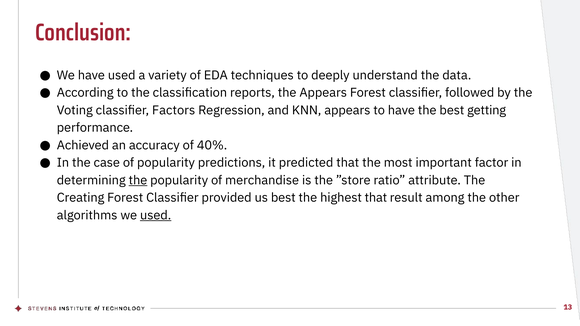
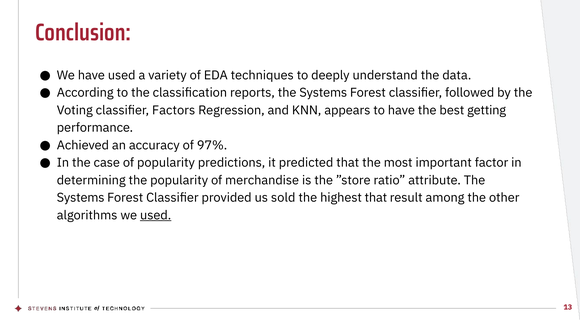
reports the Appears: Appears -> Systems
40%: 40% -> 97%
the at (138, 180) underline: present -> none
Creating at (81, 198): Creating -> Systems
us best: best -> sold
